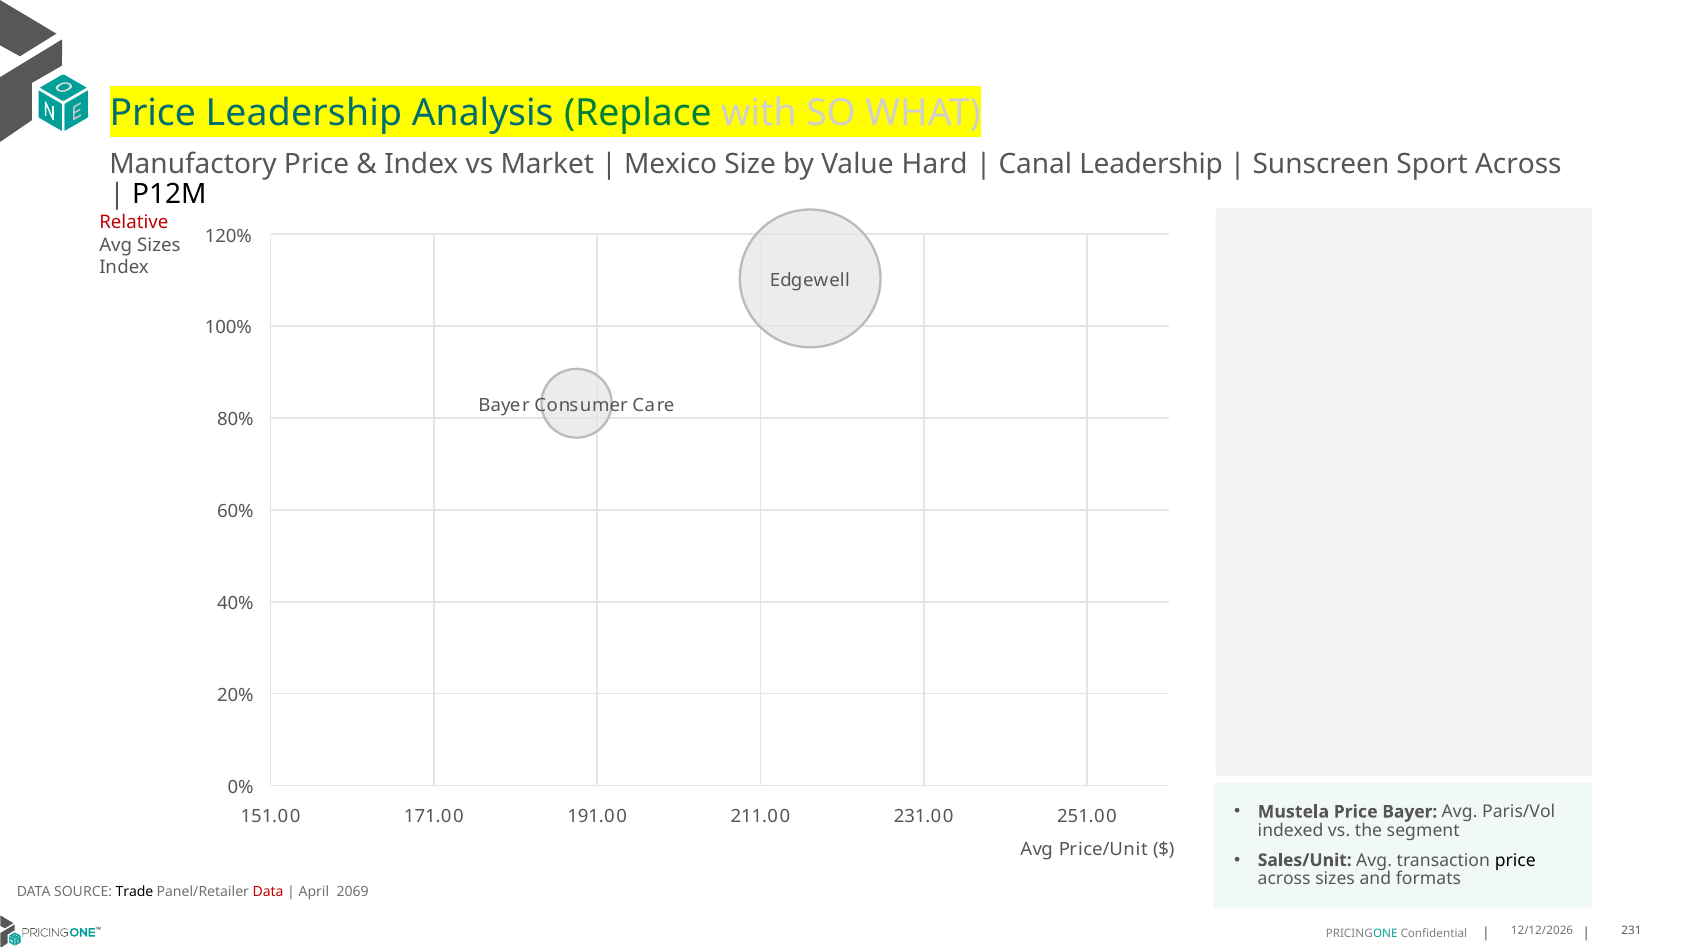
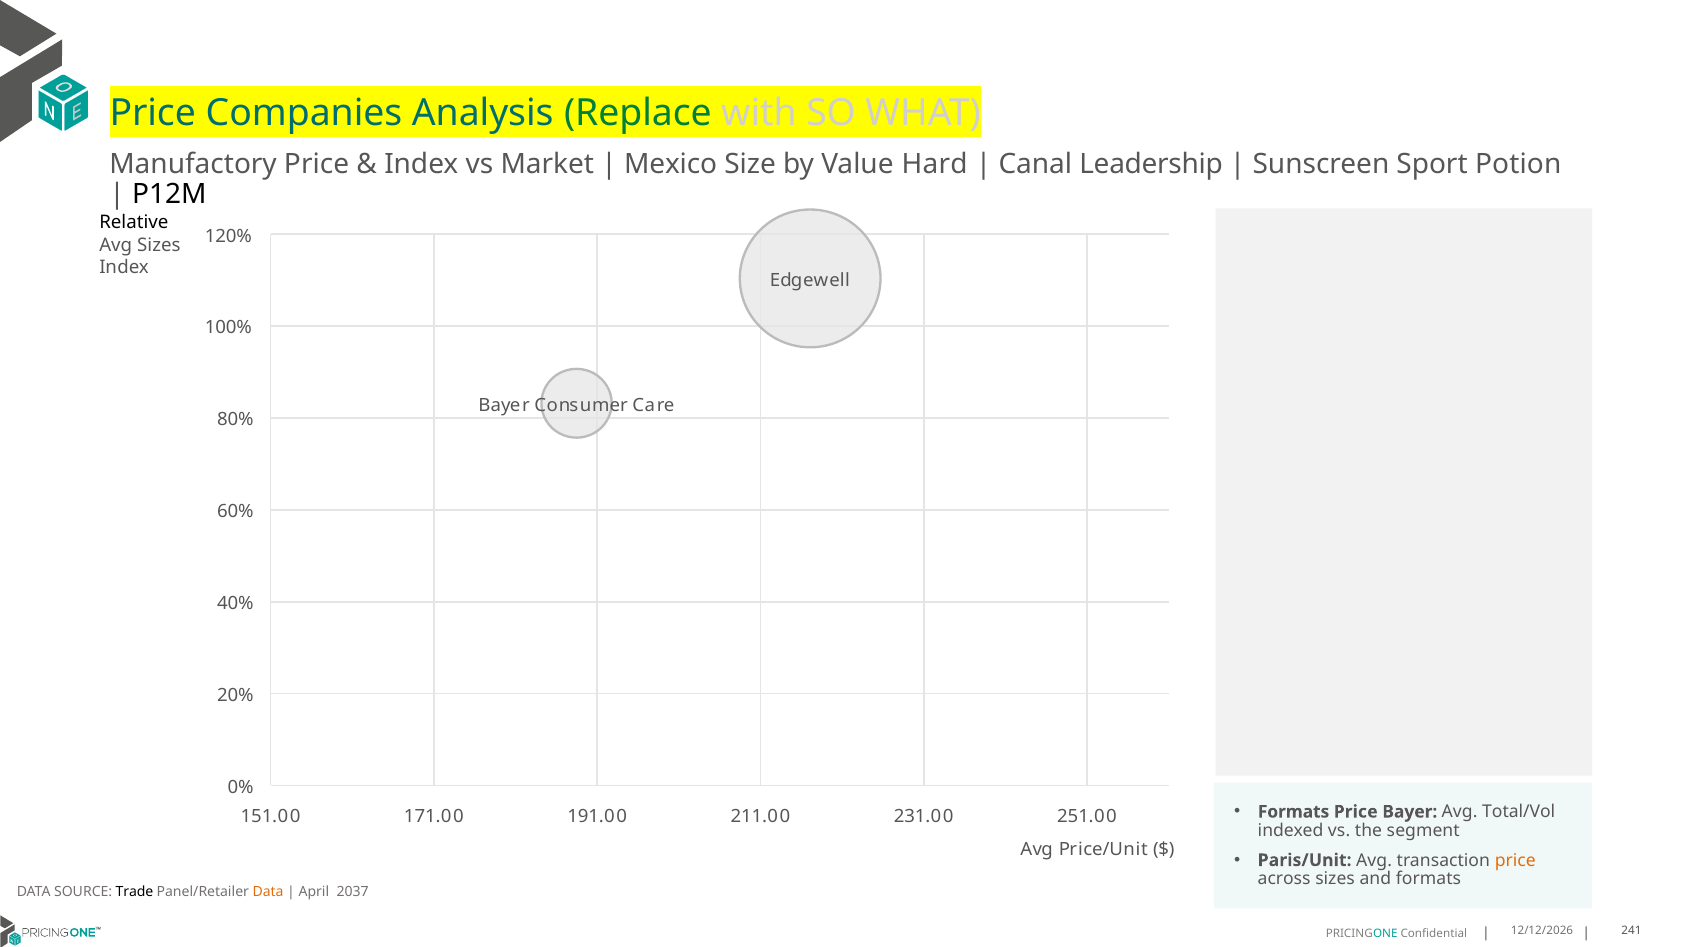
Price Leadership: Leadership -> Companies
Sport Across: Across -> Potion
Relative colour: red -> black
Mustela at (1293, 812): Mustela -> Formats
Paris/Vol: Paris/Vol -> Total/Vol
Sales/Unit: Sales/Unit -> Paris/Unit
price at (1515, 860) colour: black -> orange
Data at (268, 892) colour: red -> orange
2069: 2069 -> 2037
231: 231 -> 241
